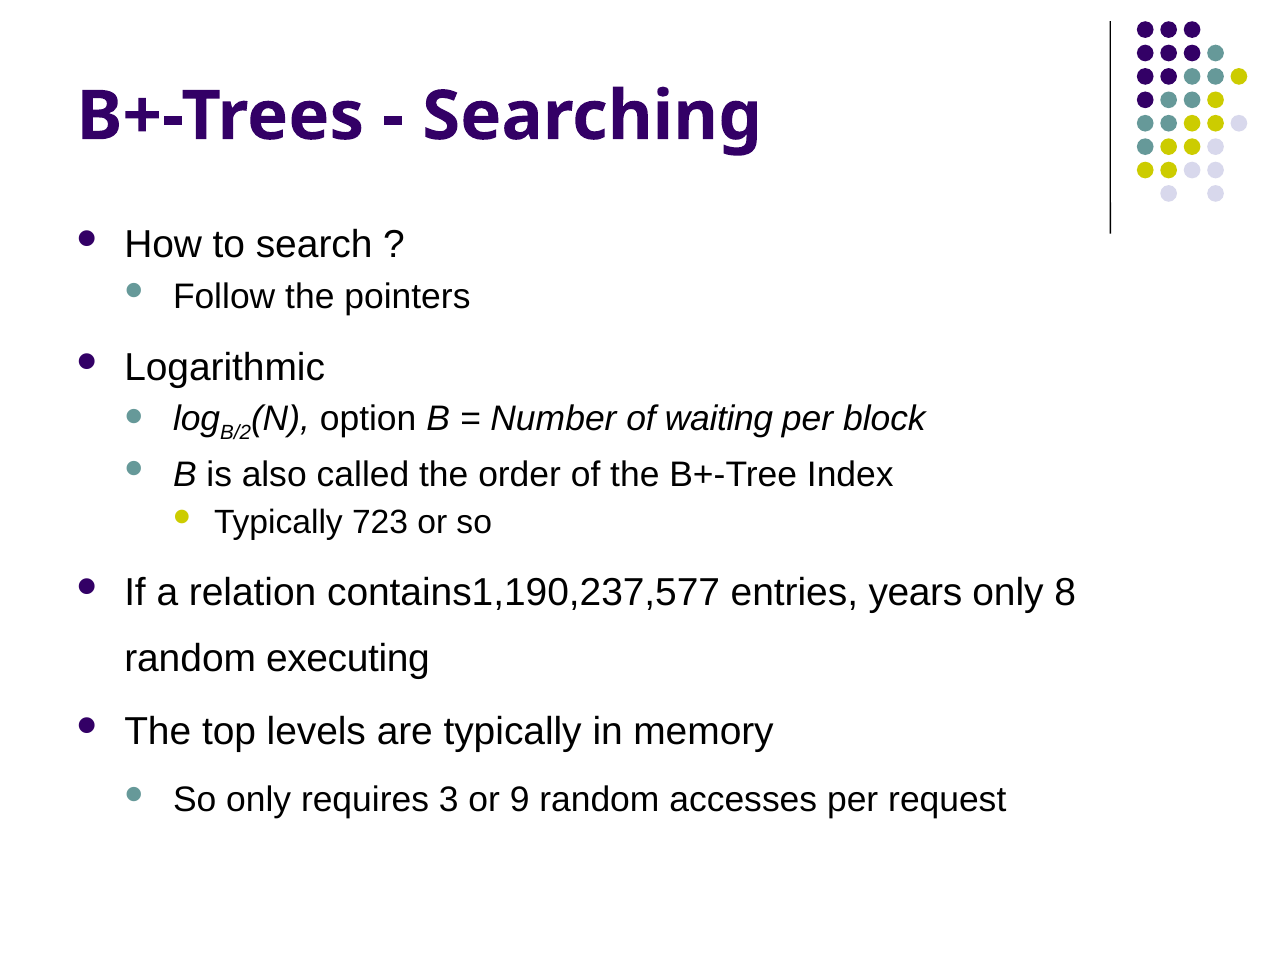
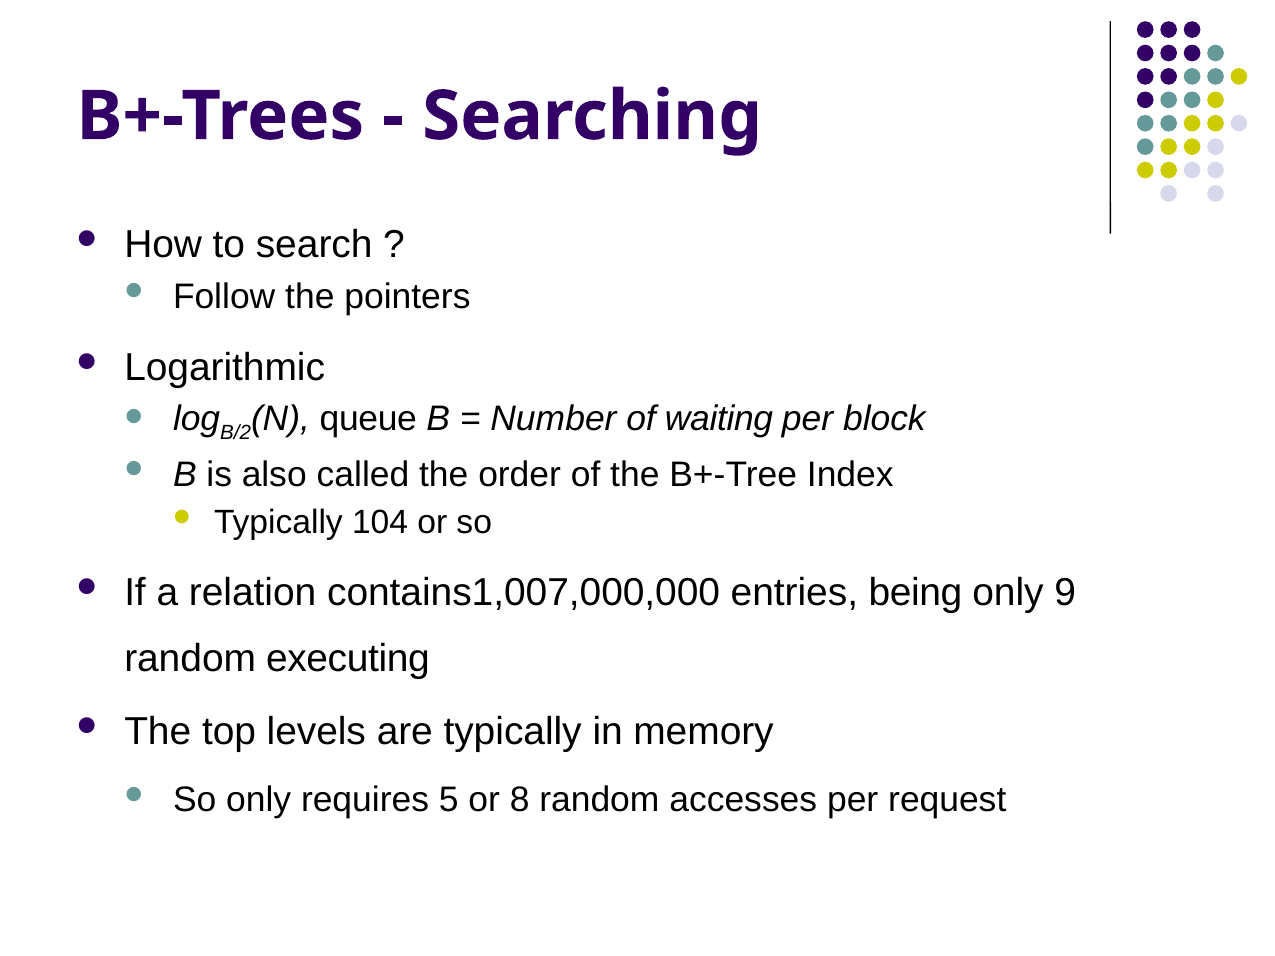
option: option -> queue
723: 723 -> 104
contains1,190,237,577: contains1,190,237,577 -> contains1,007,000,000
years: years -> being
8: 8 -> 9
3: 3 -> 5
9: 9 -> 8
